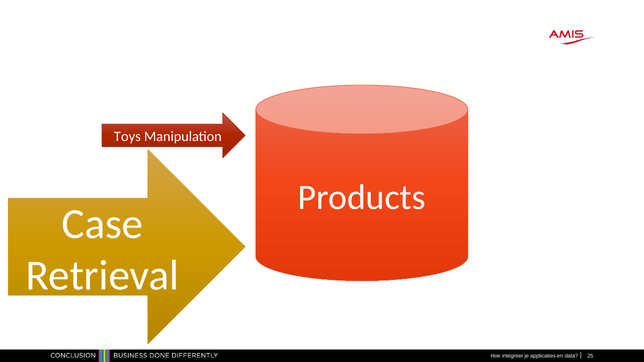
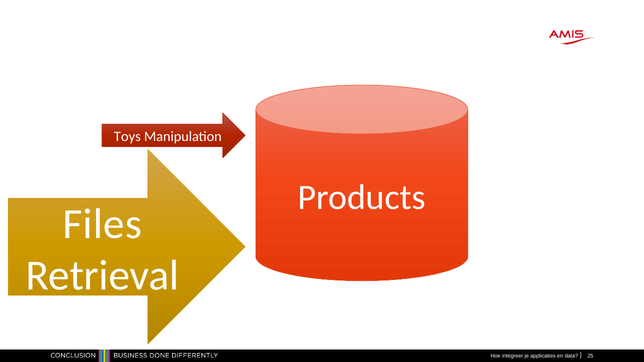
Case: Case -> Files
